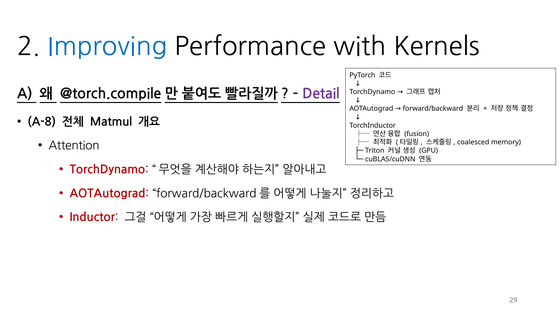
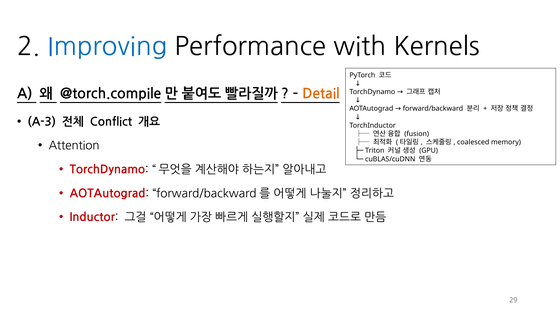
Detail colour: purple -> orange
A-8: A-8 -> A-3
Matmul: Matmul -> Conflict
